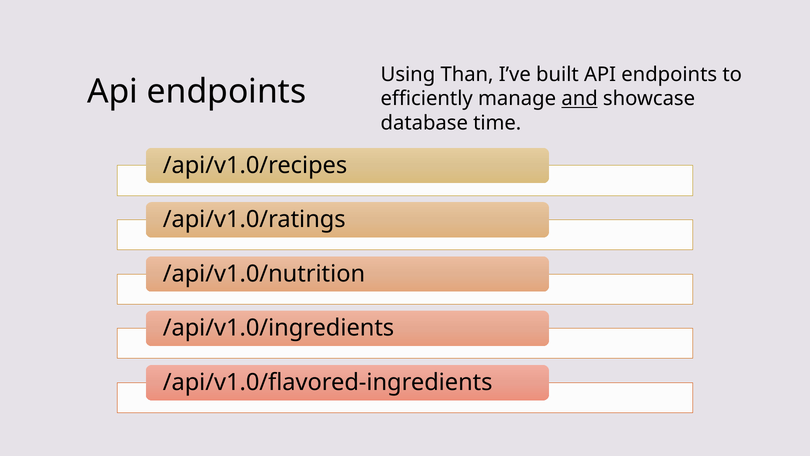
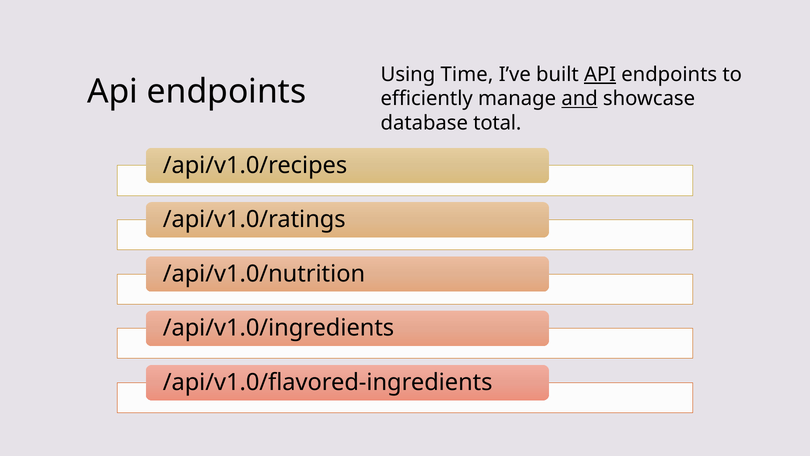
Than: Than -> Time
API at (600, 74) underline: none -> present
time: time -> total
